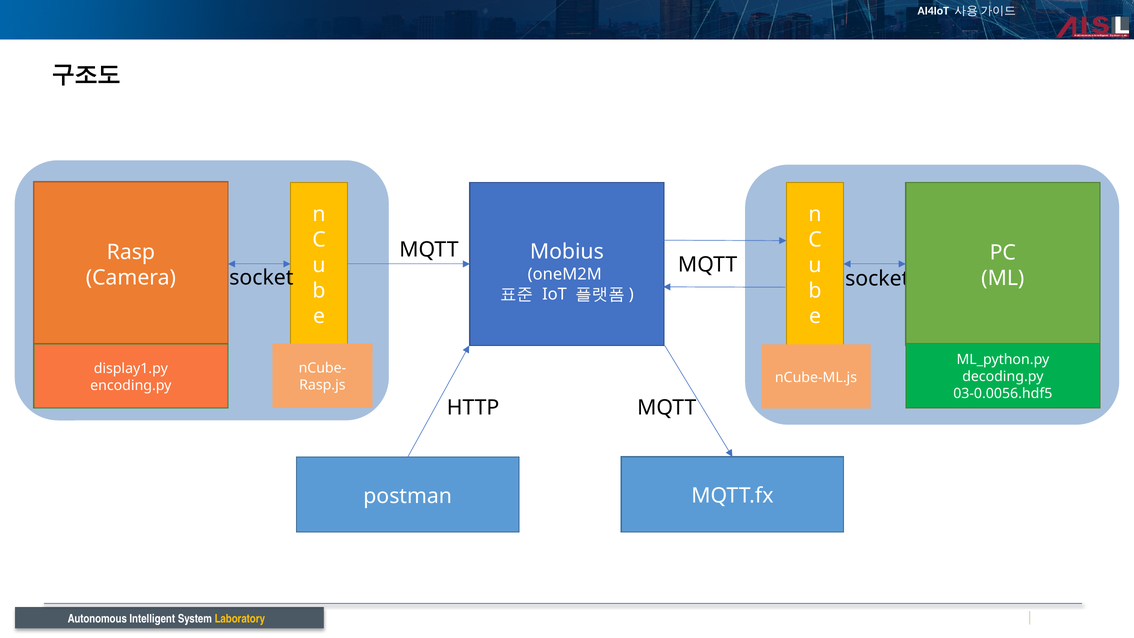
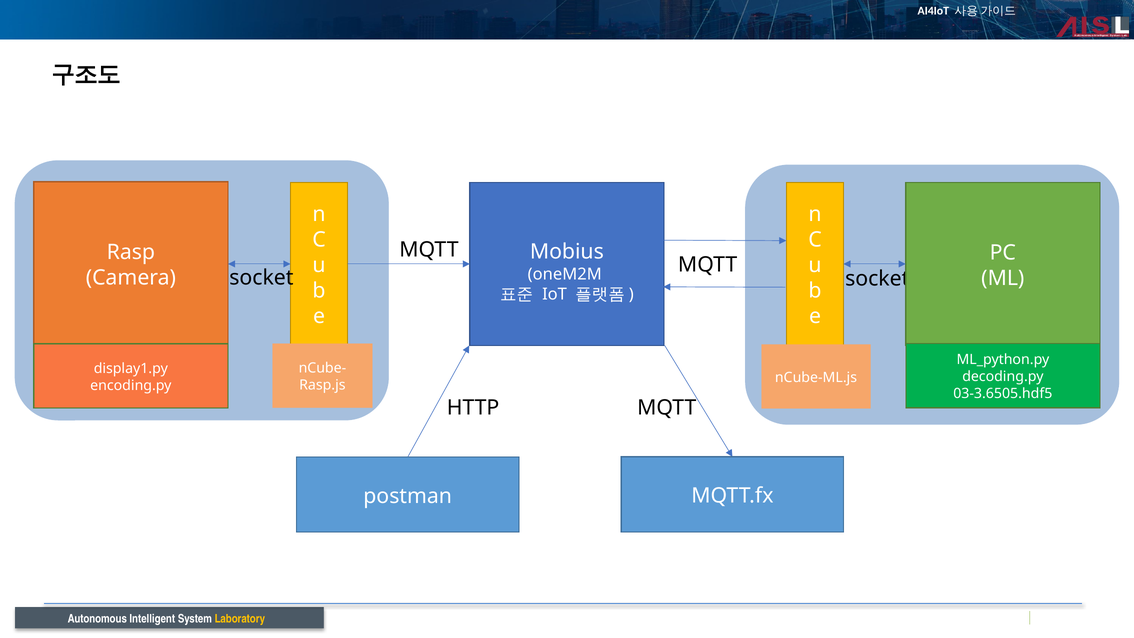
03-0.0056.hdf5: 03-0.0056.hdf5 -> 03-3.6505.hdf5
